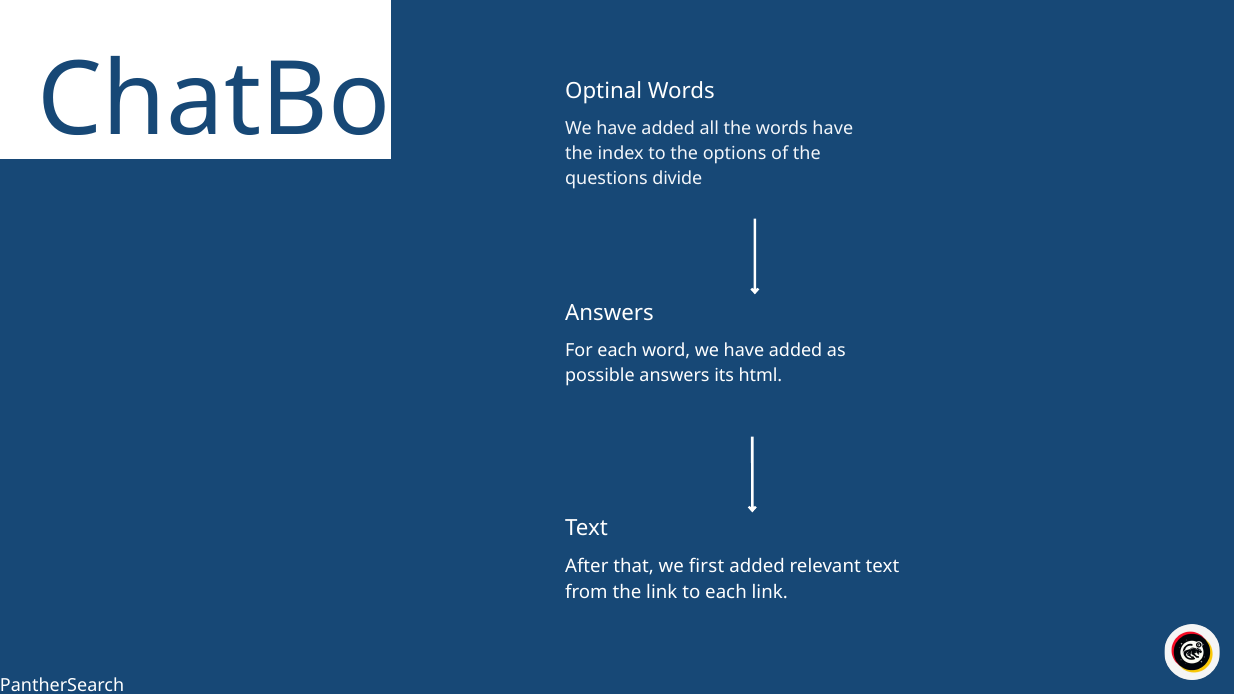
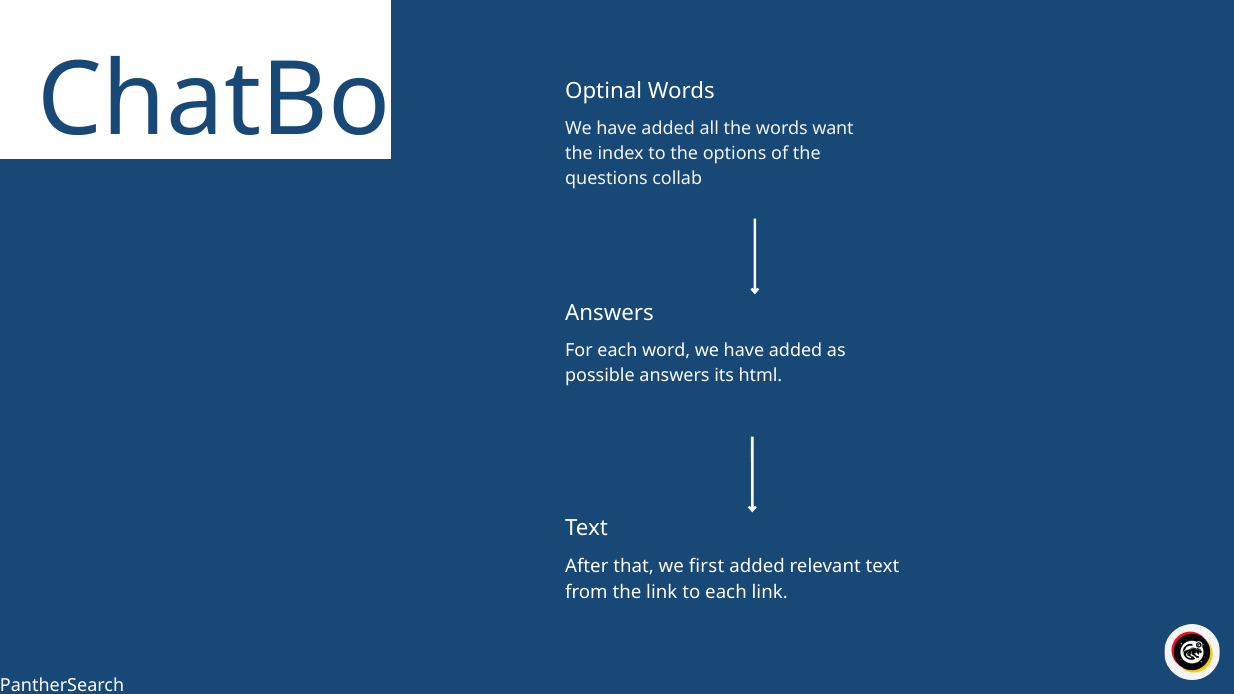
words have: have -> want
divide: divide -> collab
